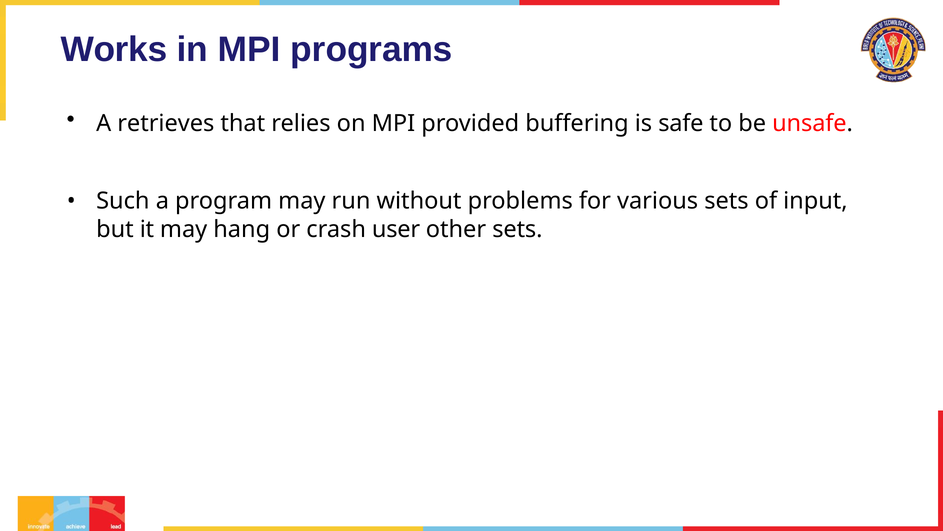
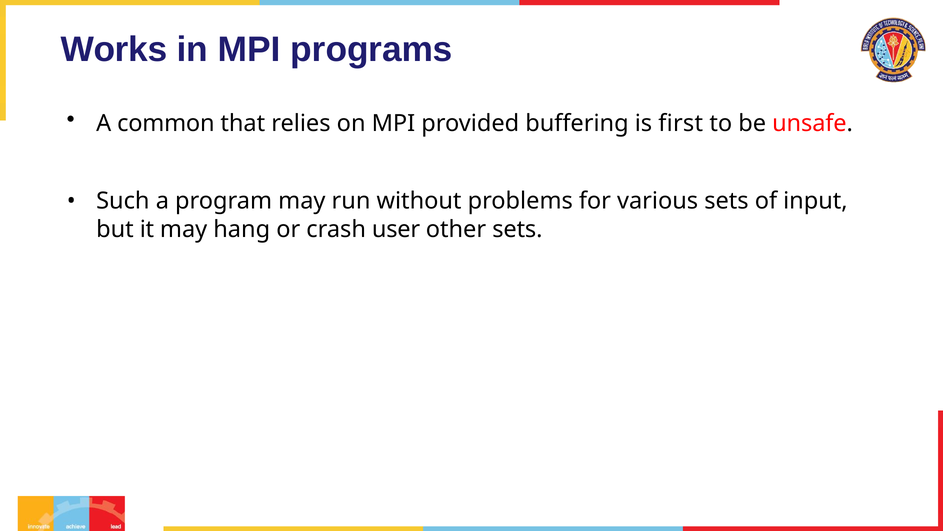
retrieves: retrieves -> common
safe: safe -> first
